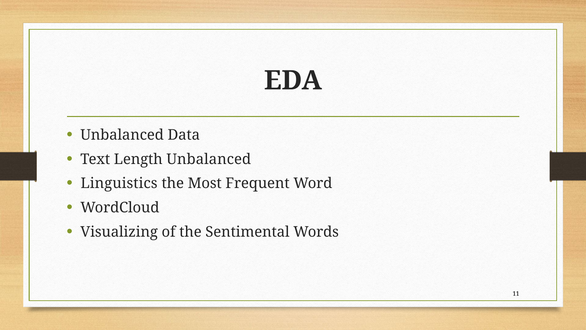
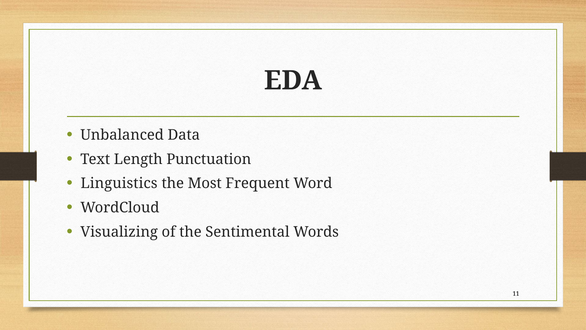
Length Unbalanced: Unbalanced -> Punctuation
